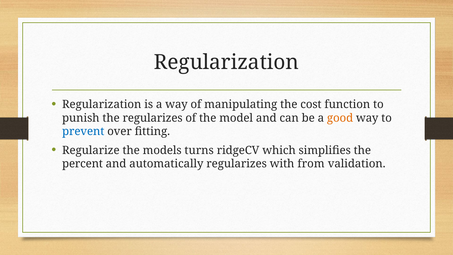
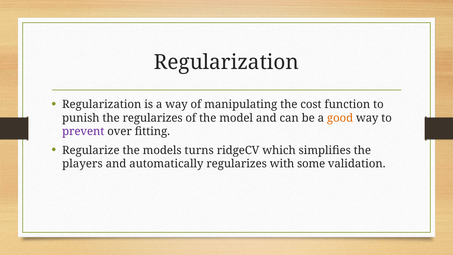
prevent colour: blue -> purple
percent: percent -> players
from: from -> some
